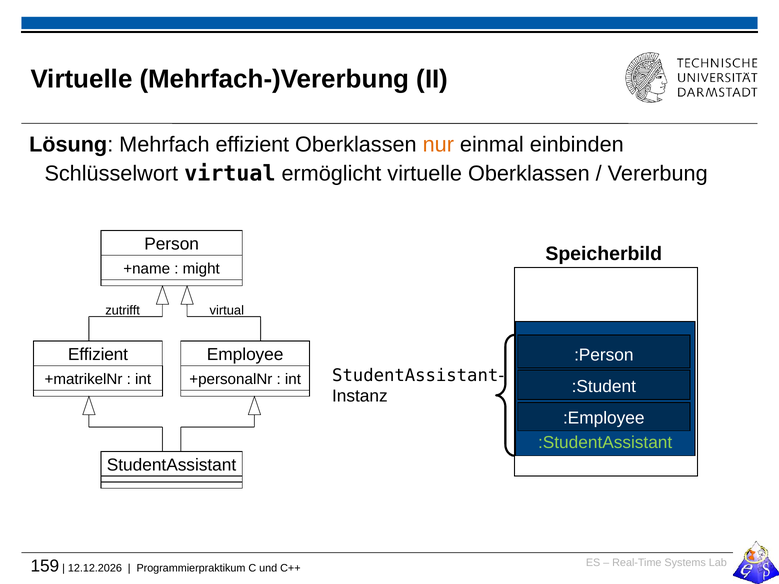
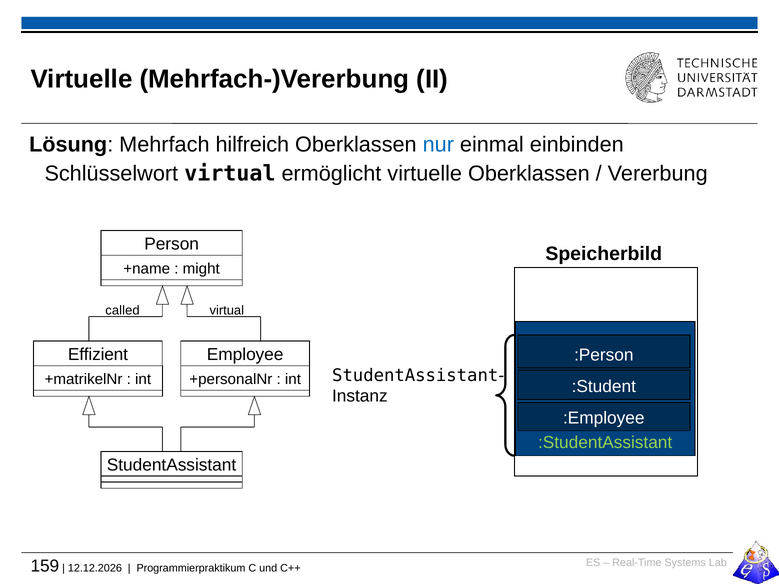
Mehrfach effizient: effizient -> hilfreich
nur colour: orange -> blue
zutrifft: zutrifft -> called
